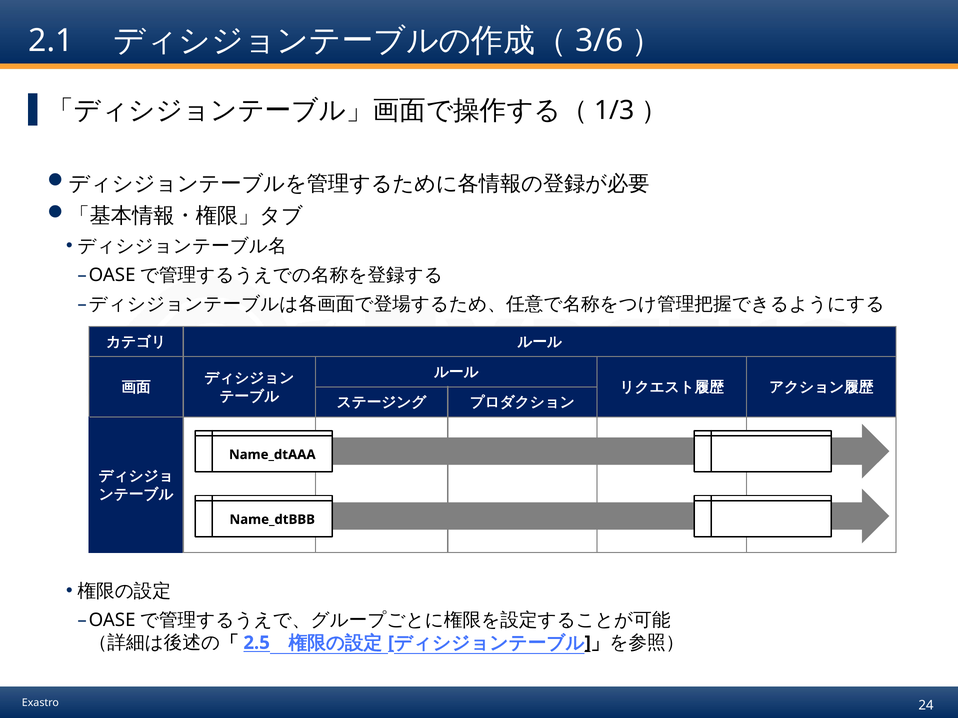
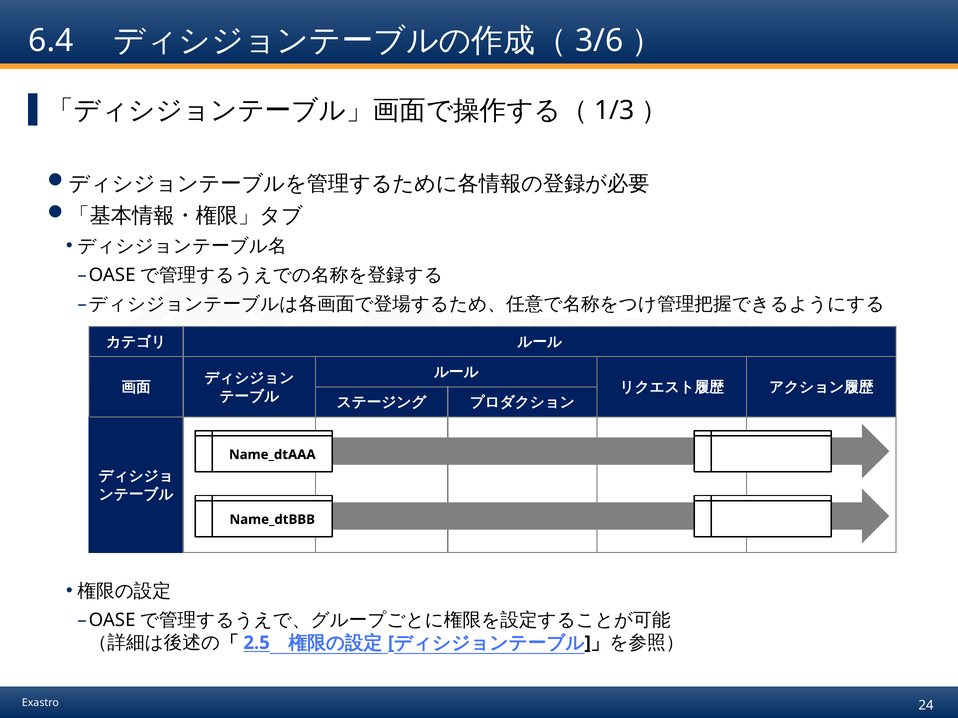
2.1: 2.1 -> 6.4
